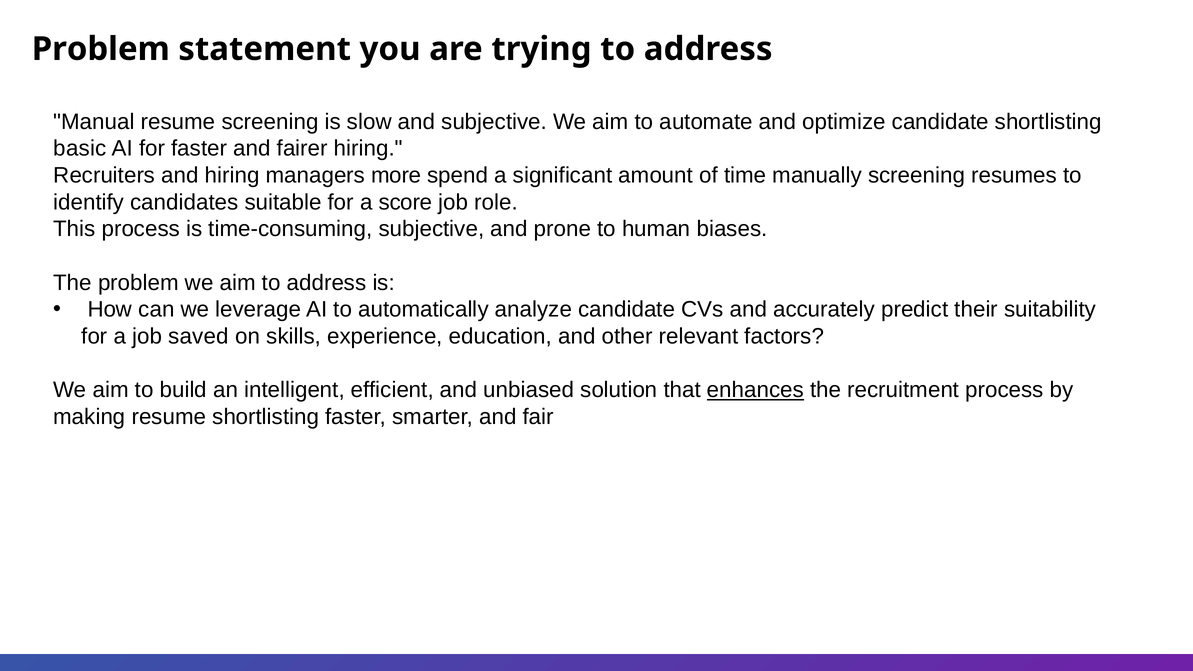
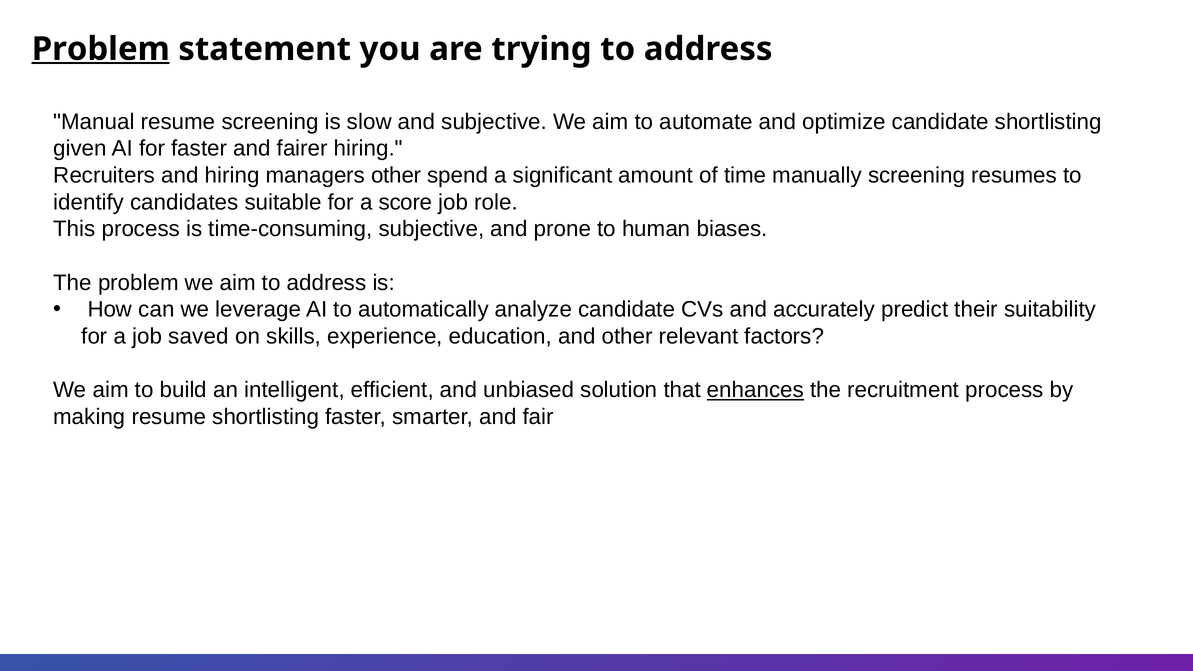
Problem at (101, 49) underline: none -> present
basic: basic -> given
managers more: more -> other
